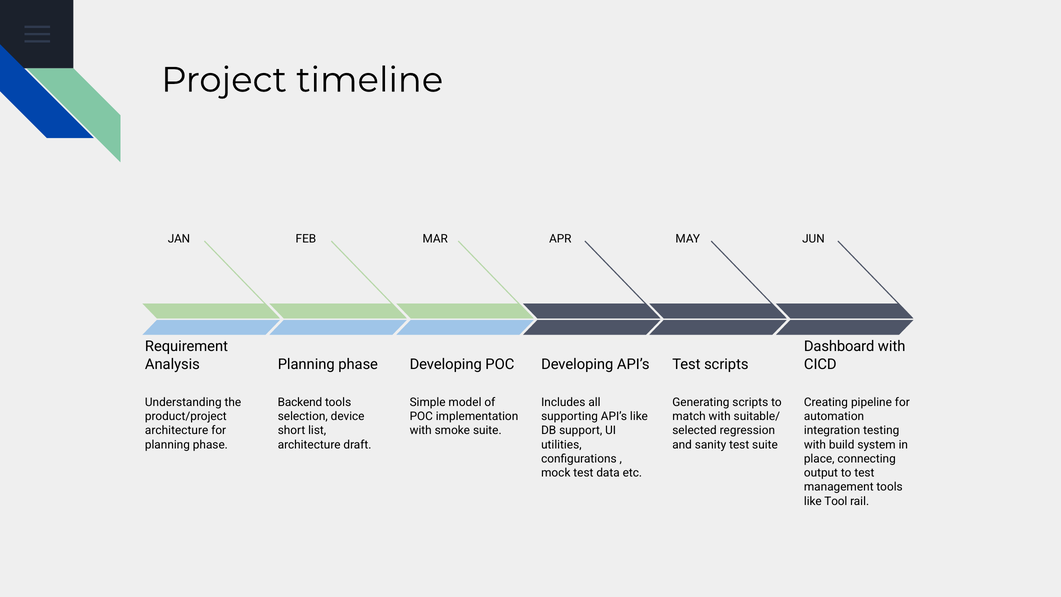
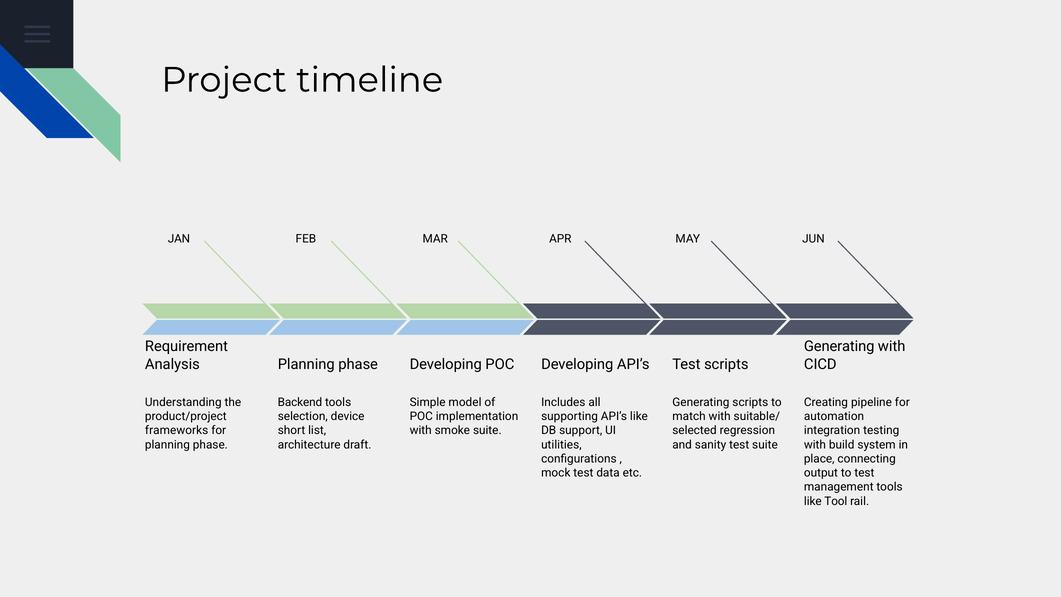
Dashboard at (839, 346): Dashboard -> Generating
architecture at (177, 430): architecture -> frameworks
